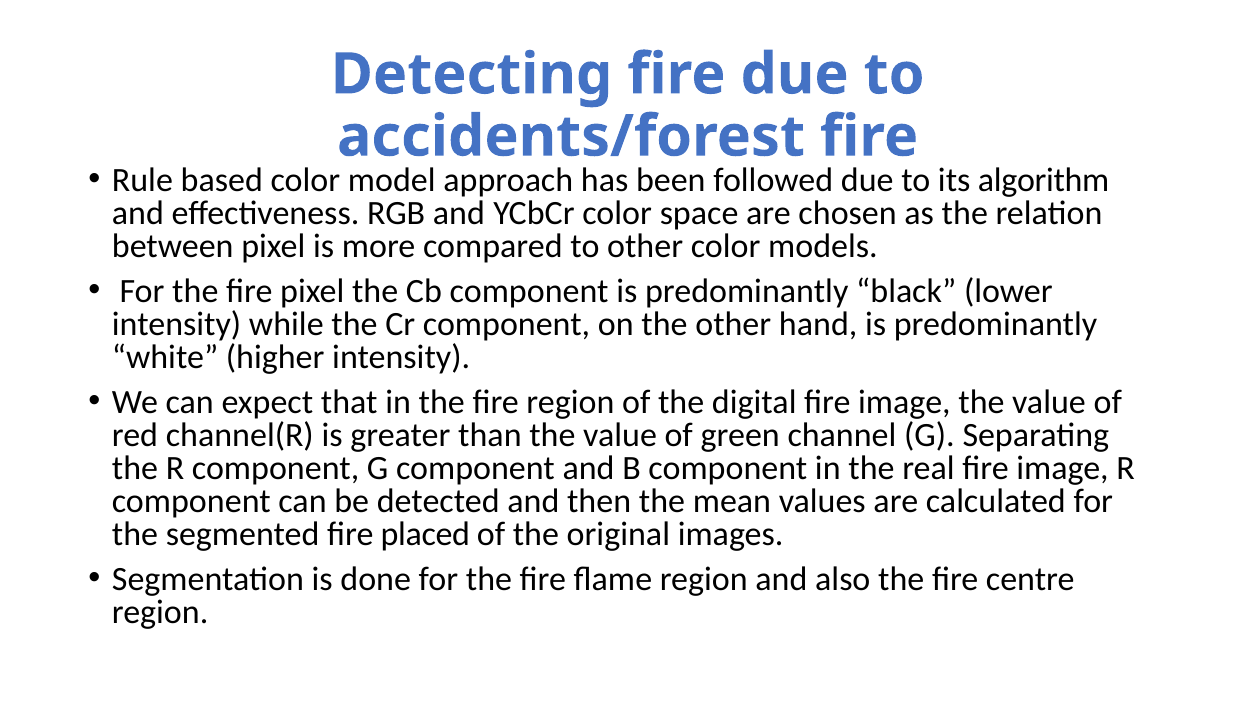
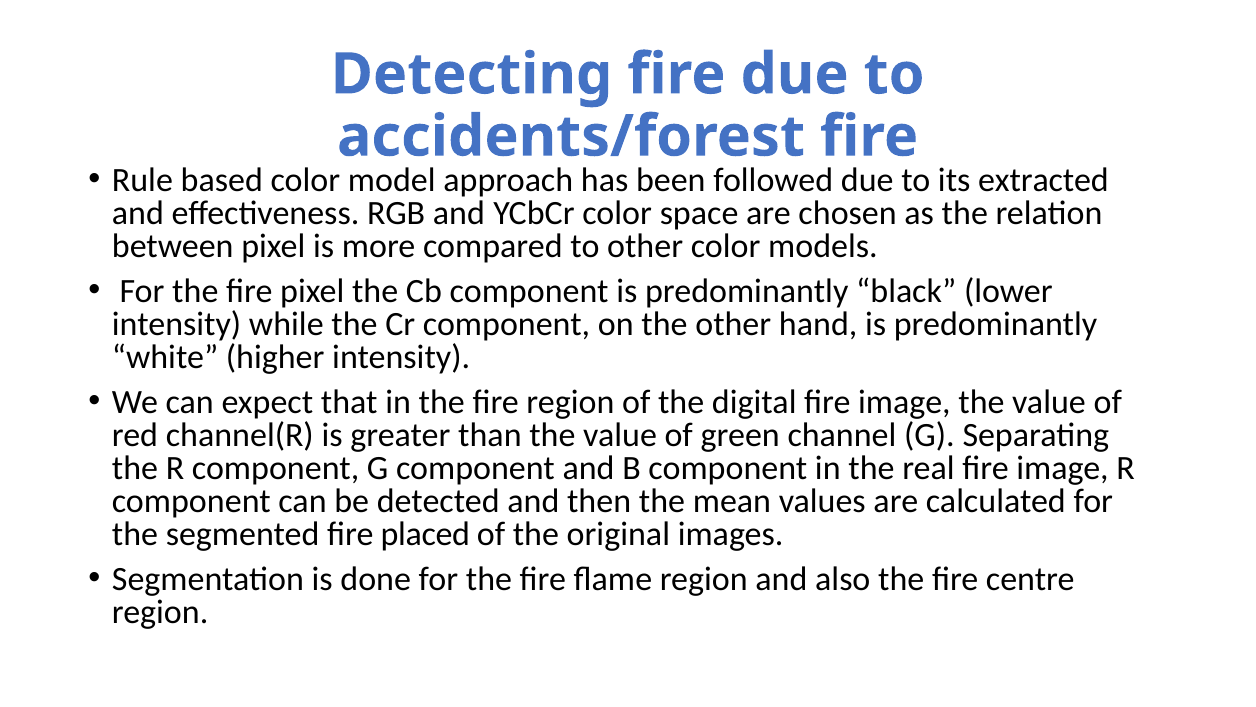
algorithm: algorithm -> extracted
